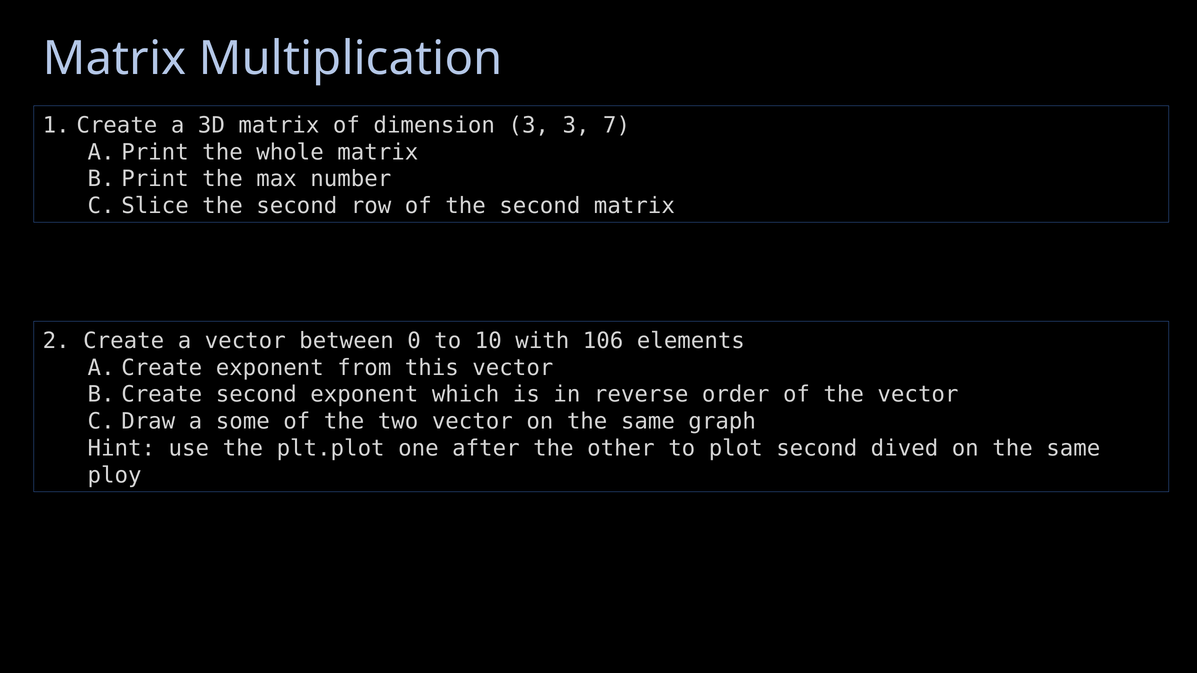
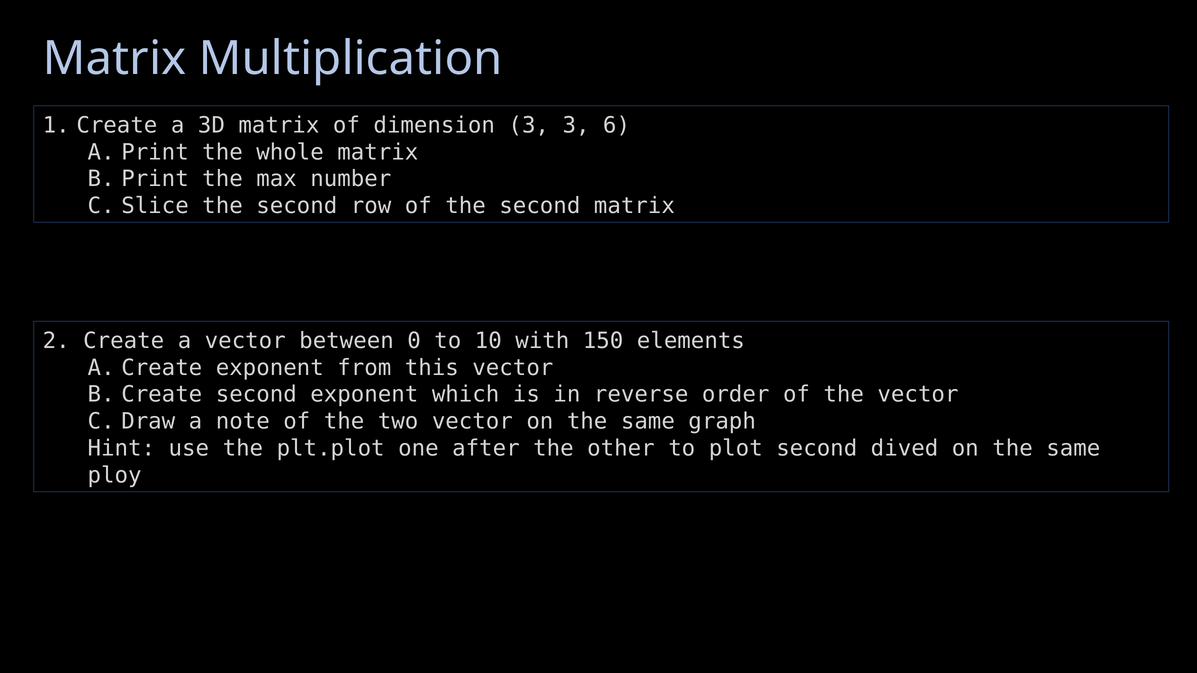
7: 7 -> 6
106: 106 -> 150
some: some -> note
